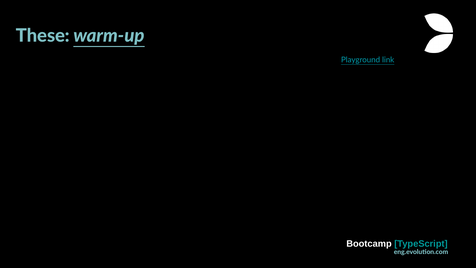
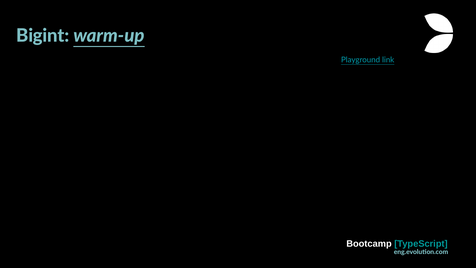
These: These -> Bigint
